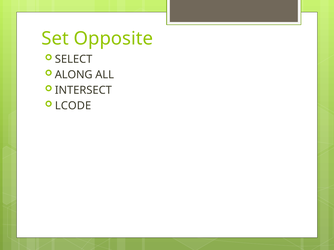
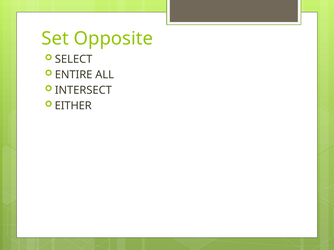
ALONG: ALONG -> ENTIRE
LCODE: LCODE -> EITHER
